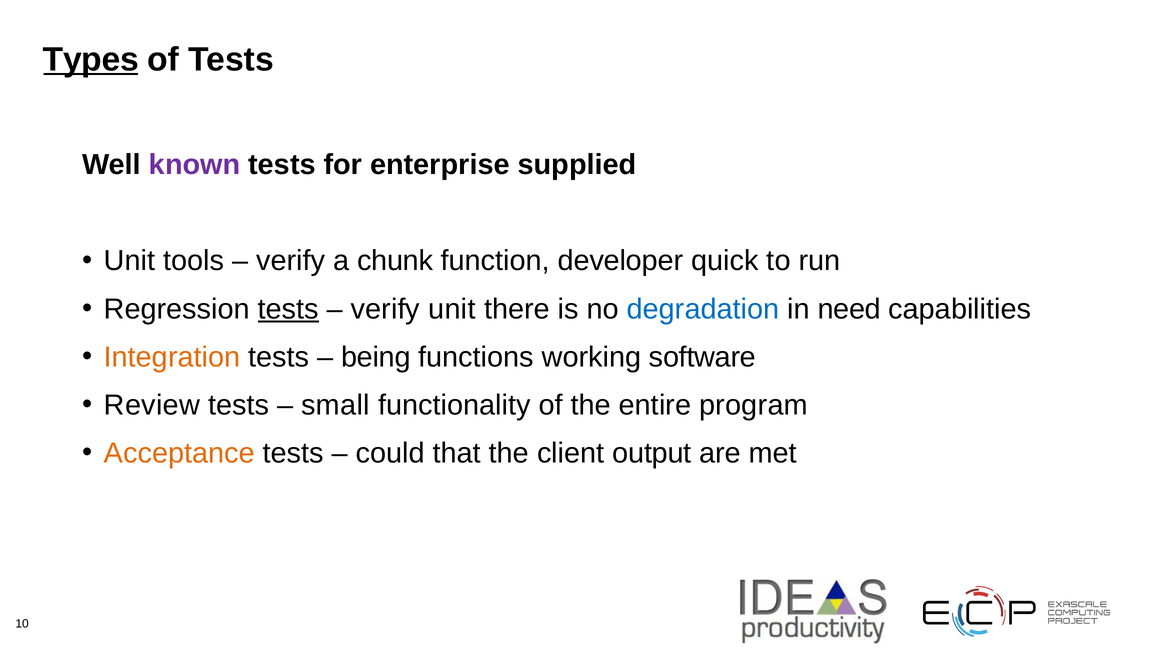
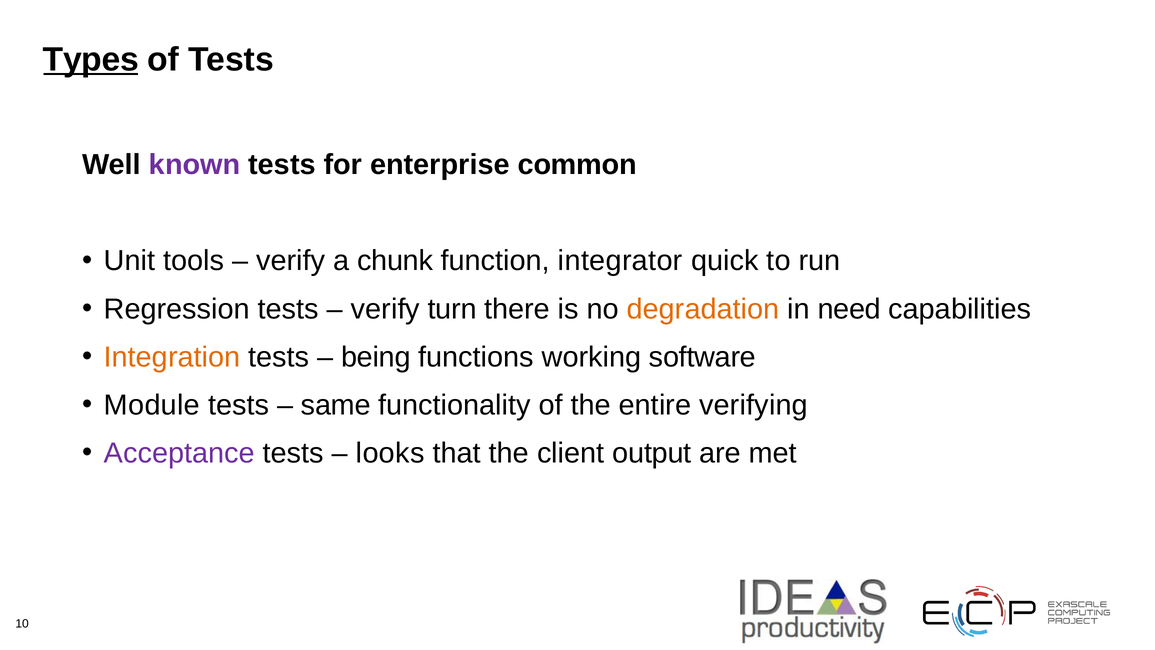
supplied: supplied -> common
developer: developer -> integrator
tests at (288, 309) underline: present -> none
verify unit: unit -> turn
degradation colour: blue -> orange
Review: Review -> Module
small: small -> same
program: program -> verifying
Acceptance colour: orange -> purple
could: could -> looks
